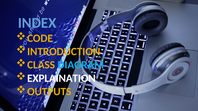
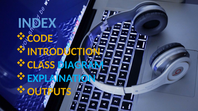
EXPLAINATION colour: white -> light blue
